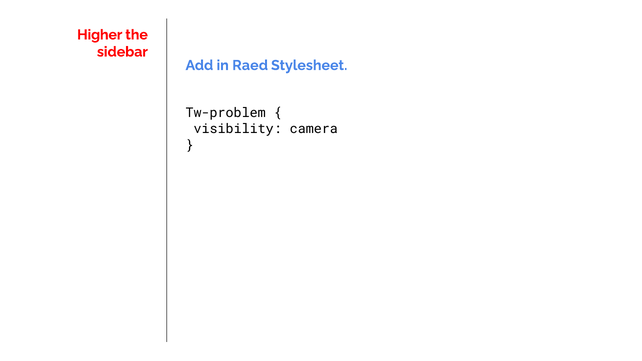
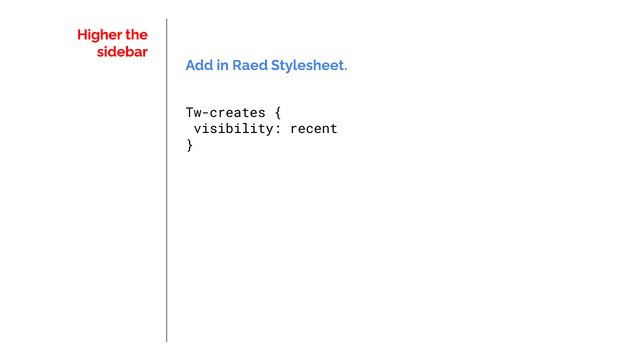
Tw-problem: Tw-problem -> Tw-creates
camera: camera -> recent
